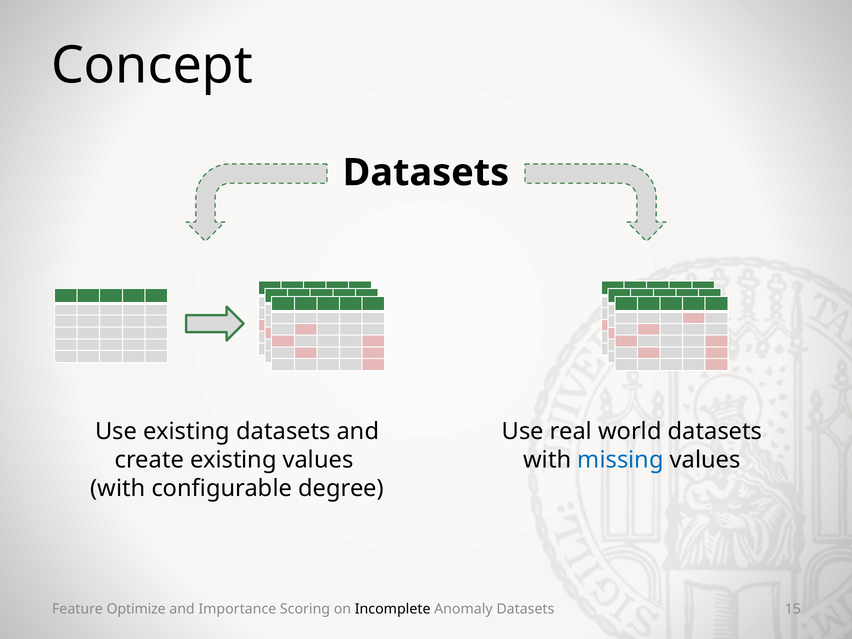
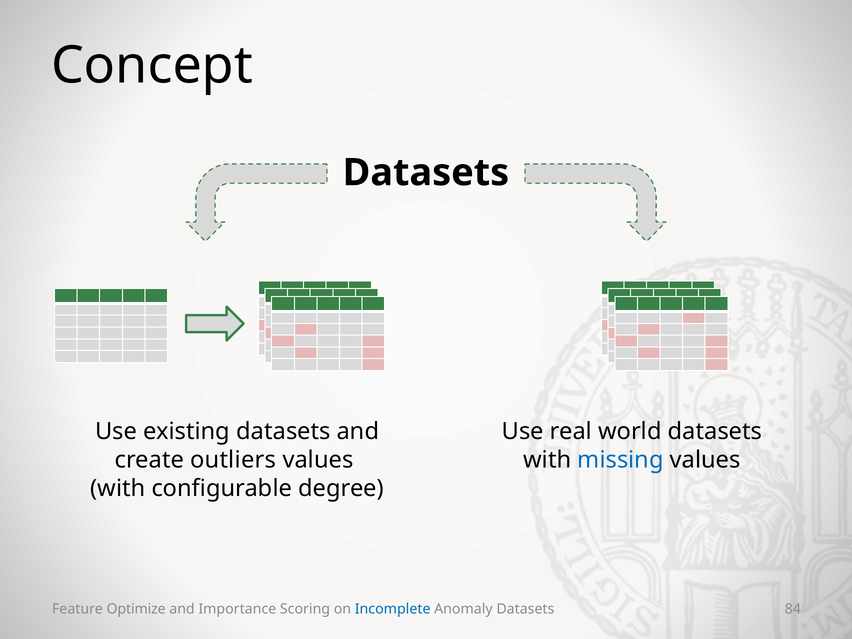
create existing: existing -> outliers
Incomplete colour: black -> blue
15: 15 -> 84
